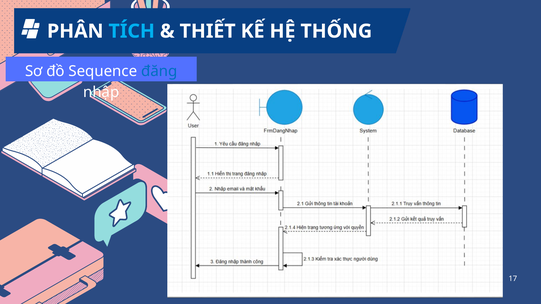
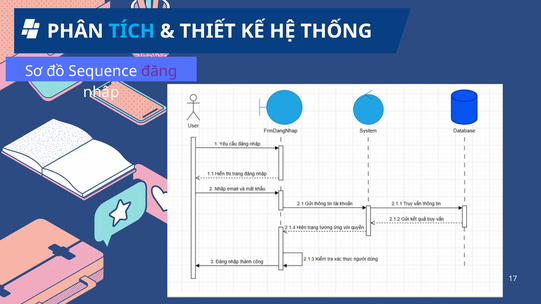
đăng colour: blue -> purple
